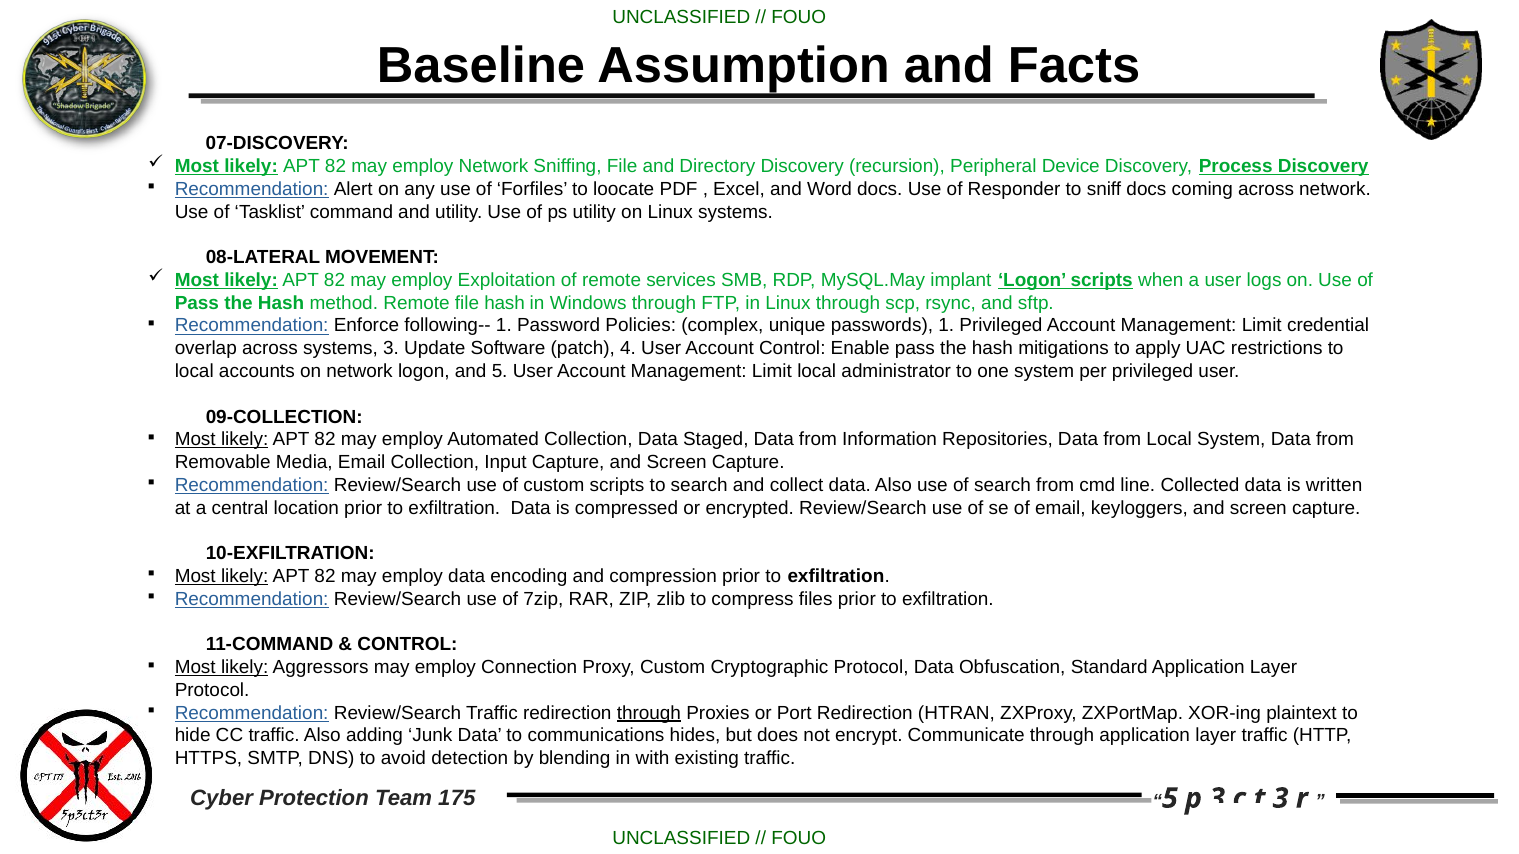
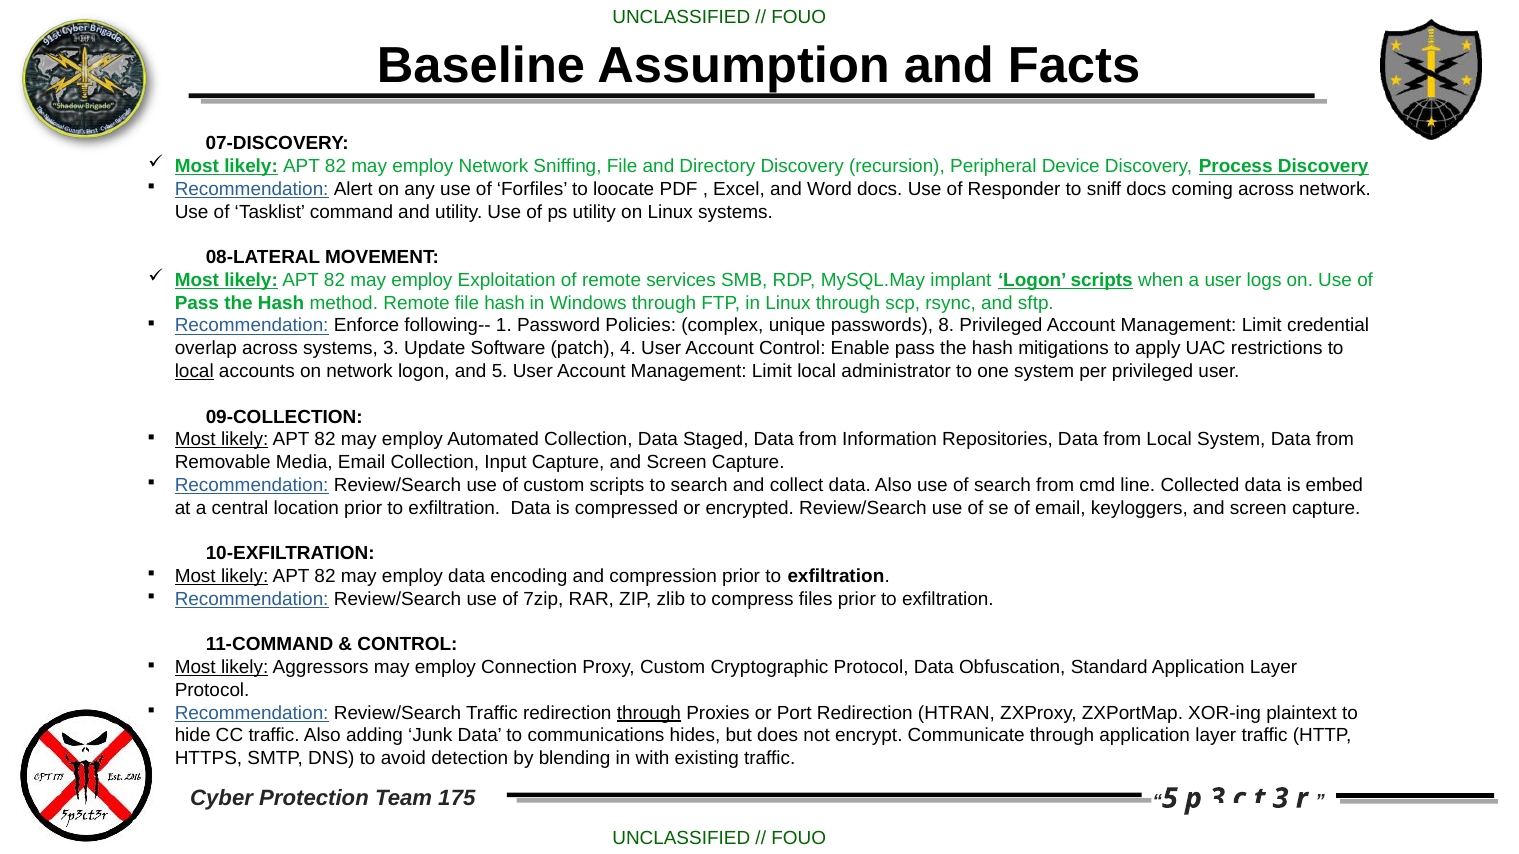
passwords 1: 1 -> 8
local at (194, 371) underline: none -> present
written: written -> embed
